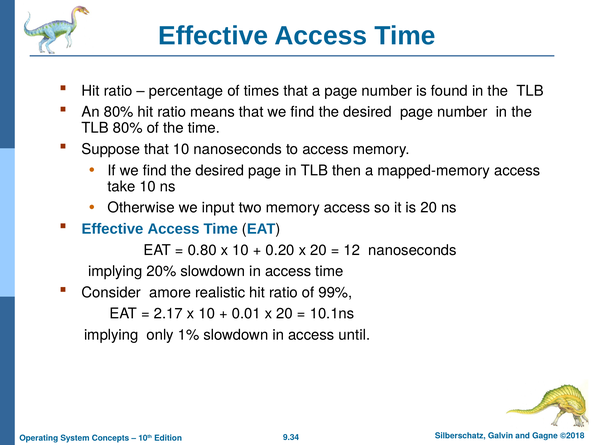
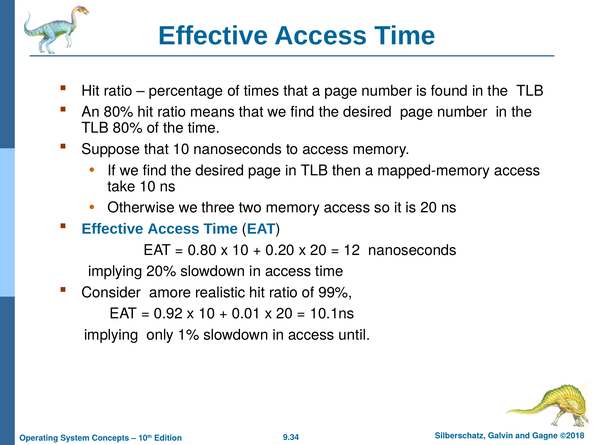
input: input -> three
2.17: 2.17 -> 0.92
